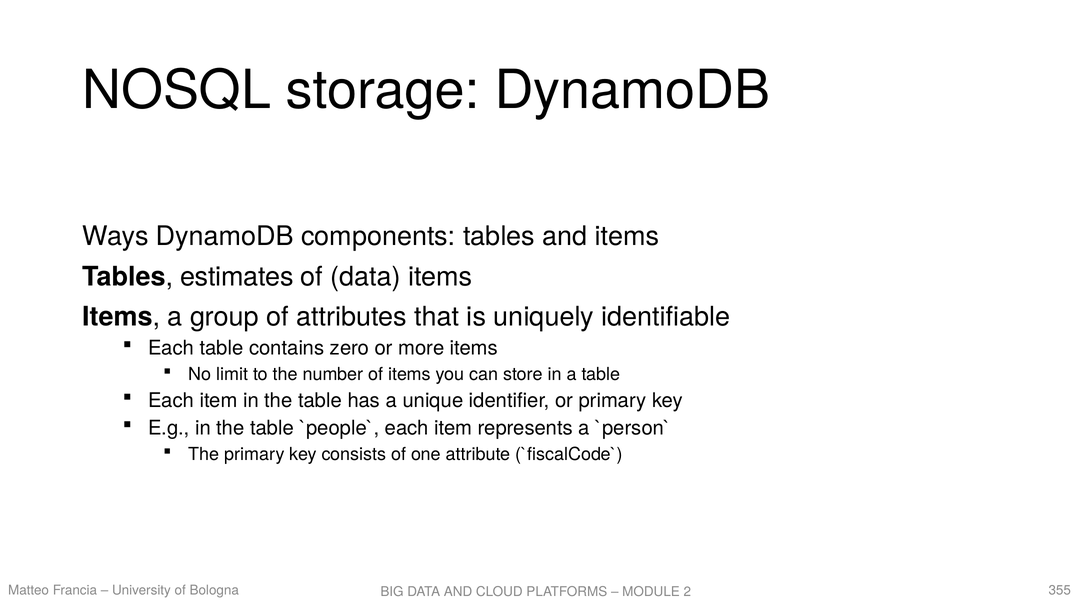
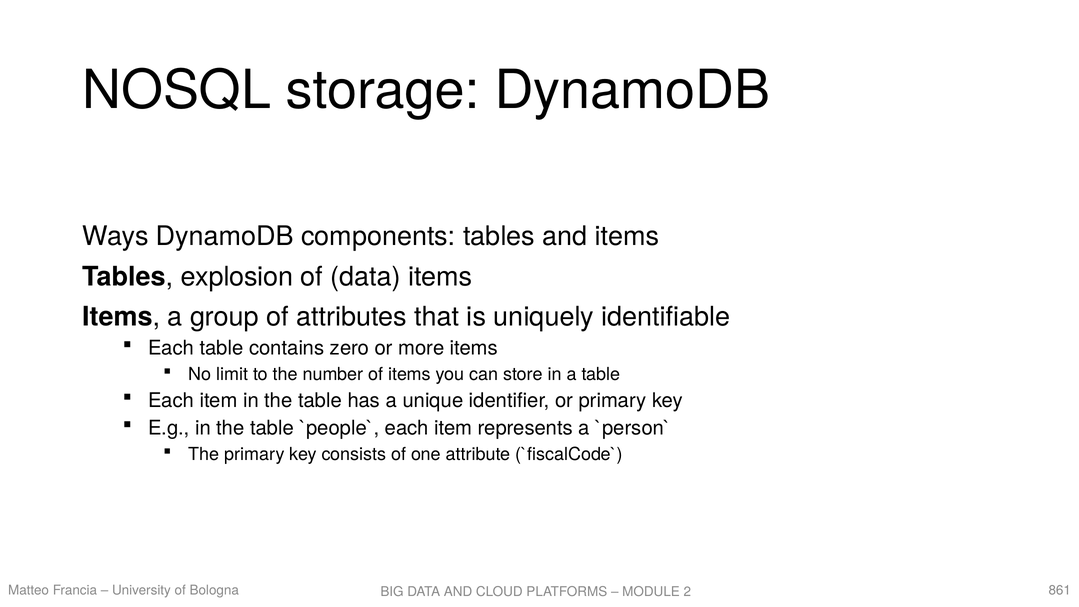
estimates: estimates -> explosion
355: 355 -> 861
